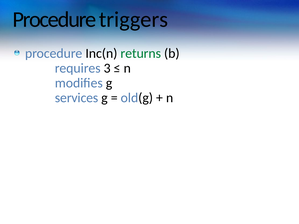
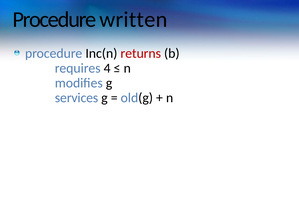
triggers: triggers -> written
returns colour: green -> red
3: 3 -> 4
